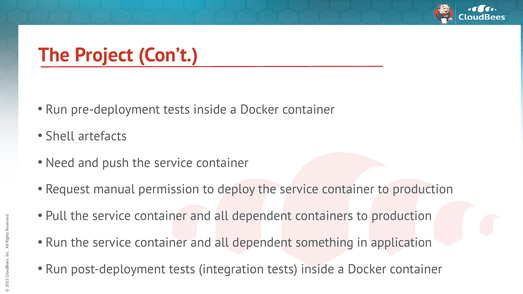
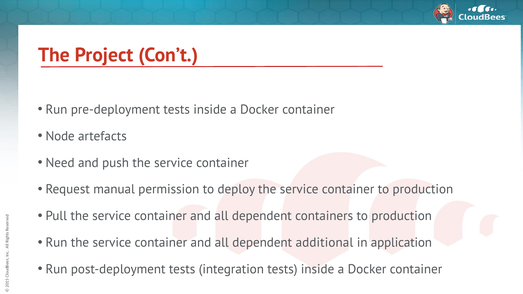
Shell: Shell -> Node
something: something -> additional
